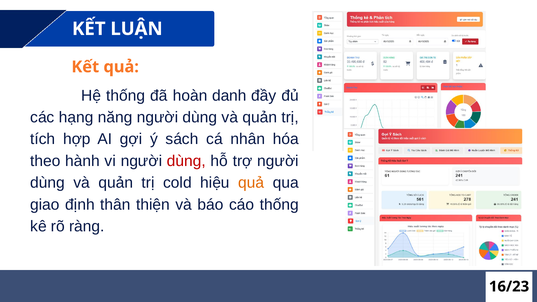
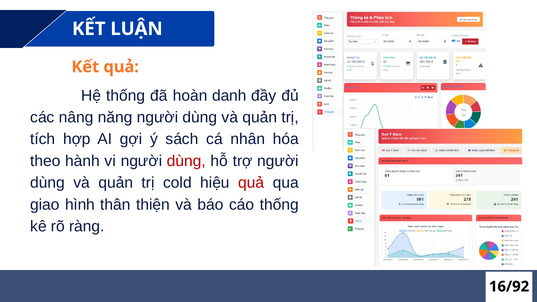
hạng: hạng -> nâng
quả colour: orange -> red
định: định -> hình
16/23: 16/23 -> 16/92
